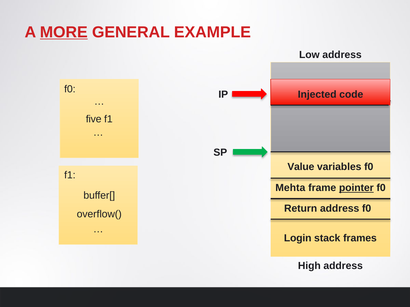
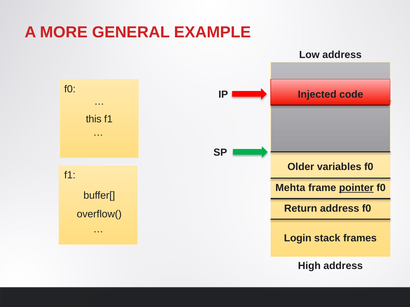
MORE underline: present -> none
five: five -> this
Value: Value -> Older
